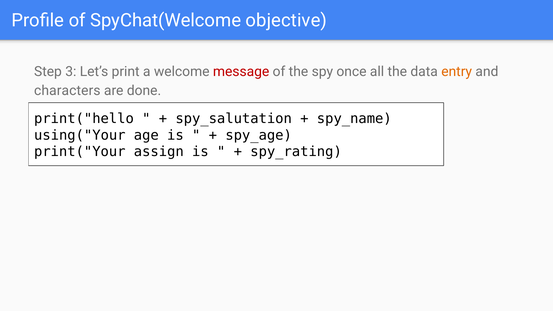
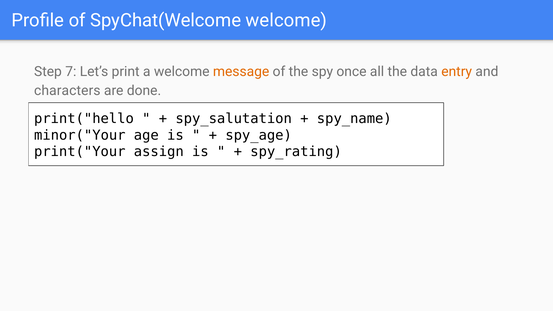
SpyChat(Welcome objective: objective -> welcome
3: 3 -> 7
message colour: red -> orange
using("Your: using("Your -> minor("Your
